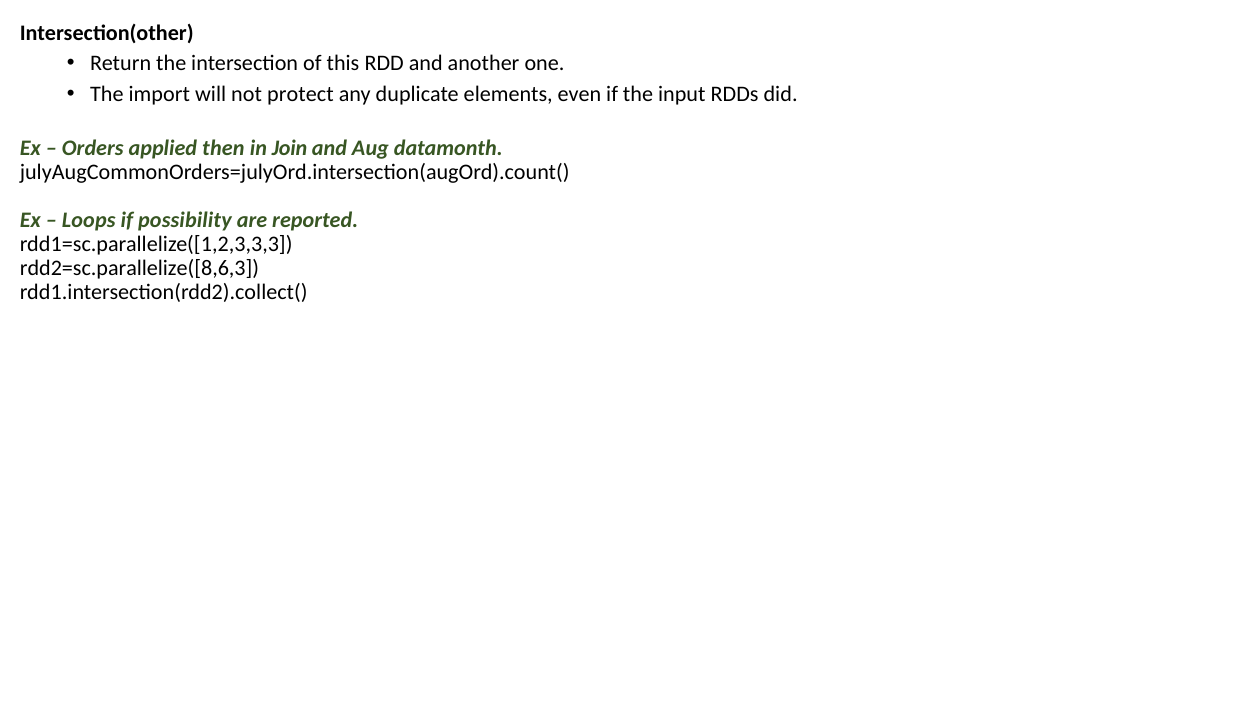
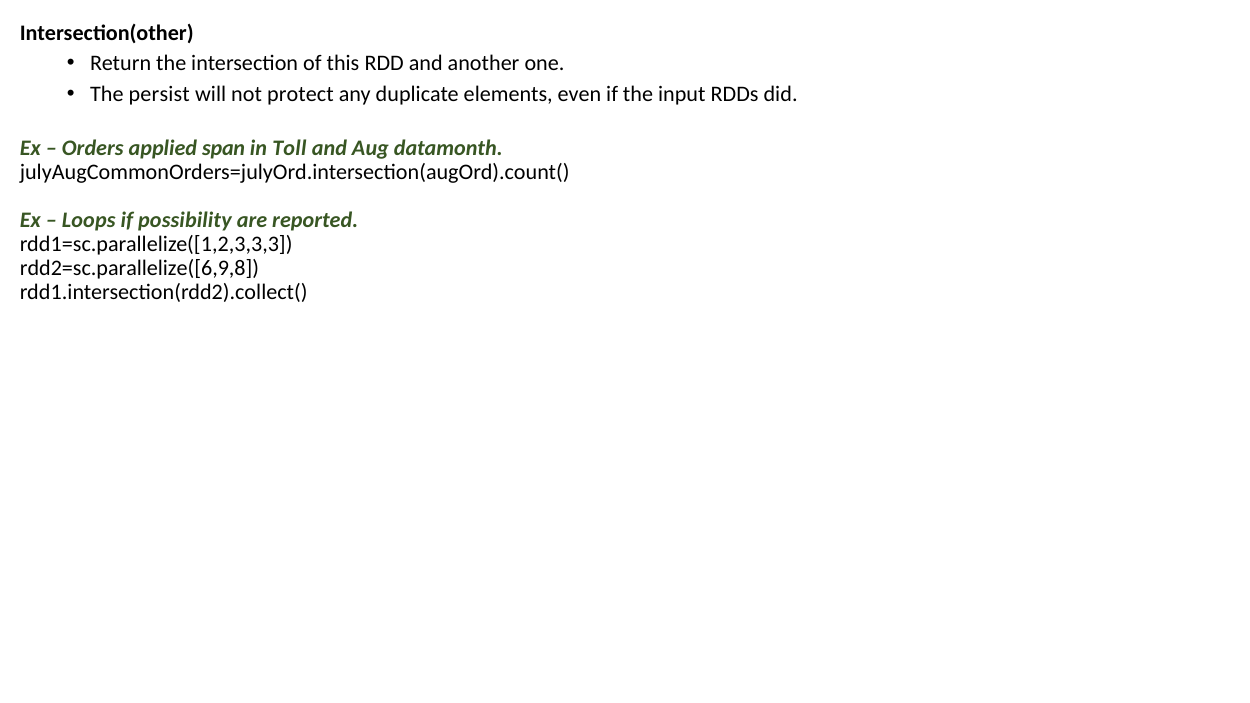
import: import -> persist
then: then -> span
Join: Join -> Toll
rdd2=sc.parallelize([8,6,3: rdd2=sc.parallelize([8,6,3 -> rdd2=sc.parallelize([6,9,8
